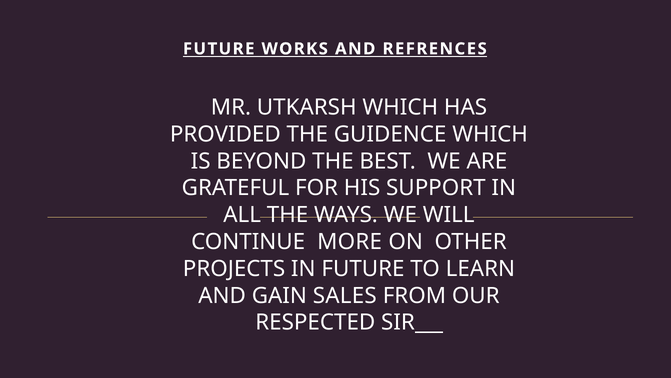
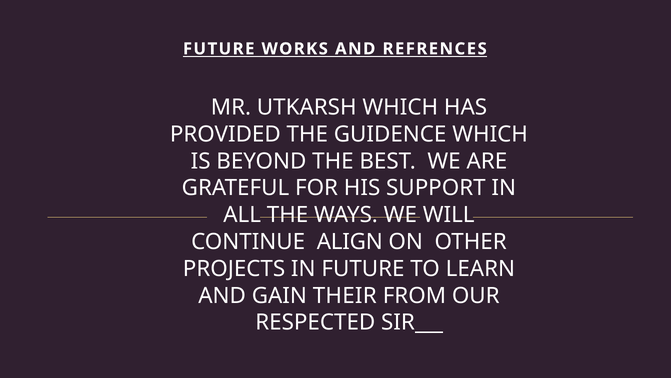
MORE: MORE -> ALIGN
SALES: SALES -> THEIR
